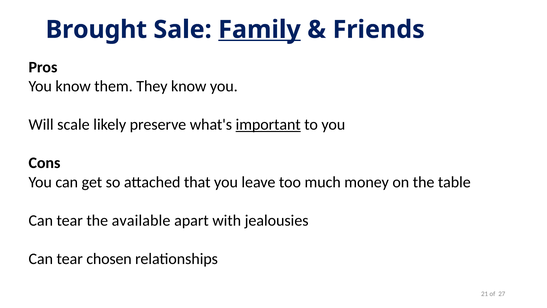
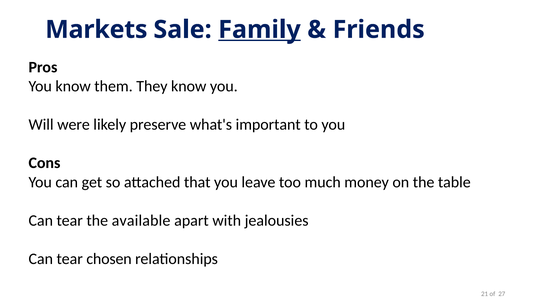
Brought: Brought -> Markets
scale: scale -> were
important underline: present -> none
